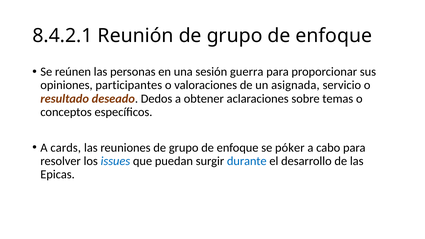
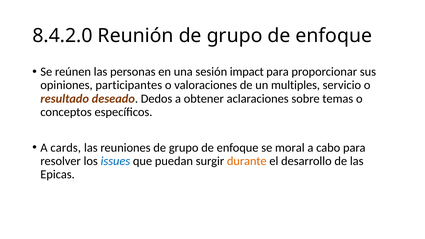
8.4.2.1: 8.4.2.1 -> 8.4.2.0
guerra: guerra -> impact
asignada: asignada -> multiples
póker: póker -> moral
durante colour: blue -> orange
